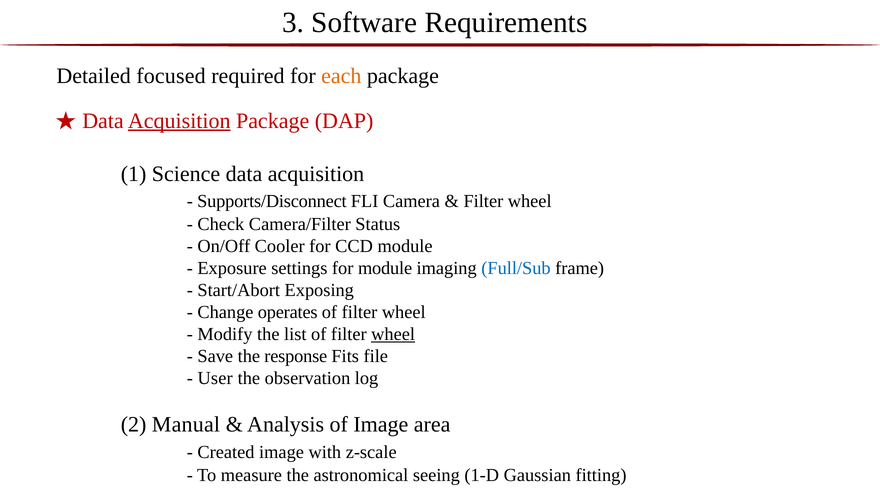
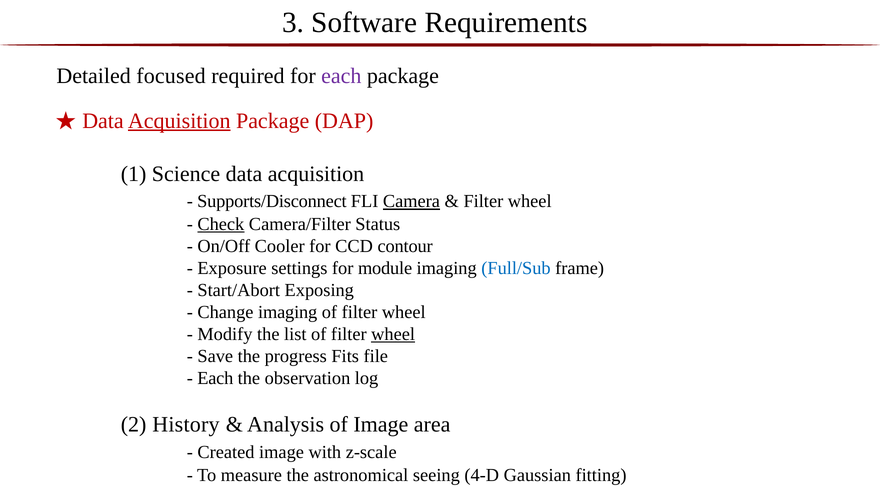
each at (341, 76) colour: orange -> purple
Camera underline: none -> present
Check underline: none -> present
CCD module: module -> contour
Change operates: operates -> imaging
response: response -> progress
User at (215, 378): User -> Each
Manual: Manual -> History
1-D: 1-D -> 4-D
